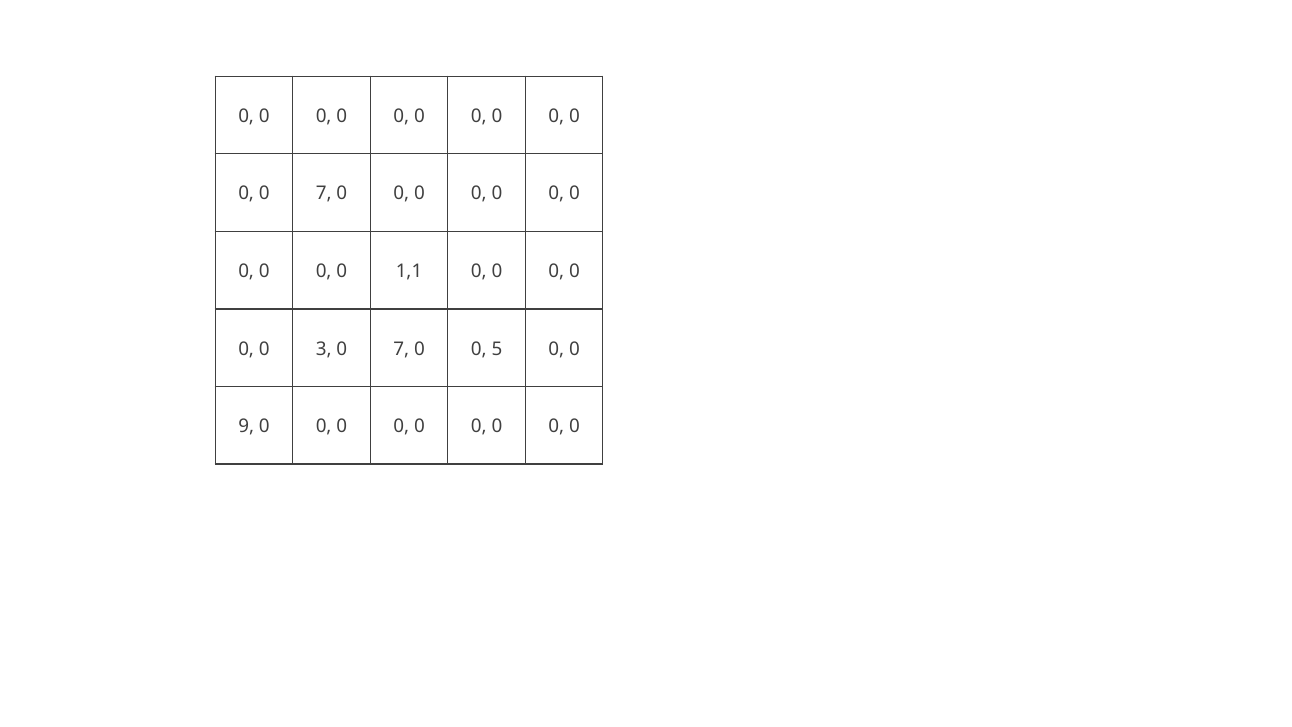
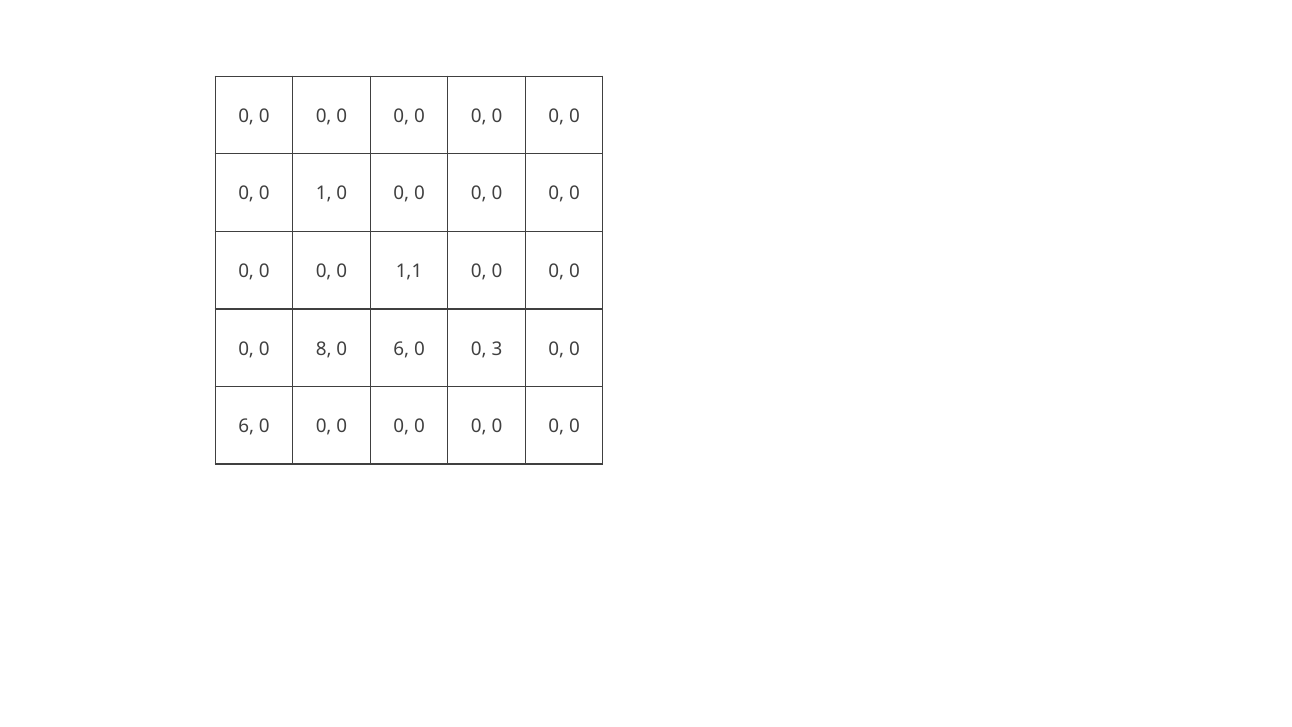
0 0 7: 7 -> 1
3: 3 -> 8
7 at (401, 349): 7 -> 6
5: 5 -> 3
9 at (246, 426): 9 -> 6
